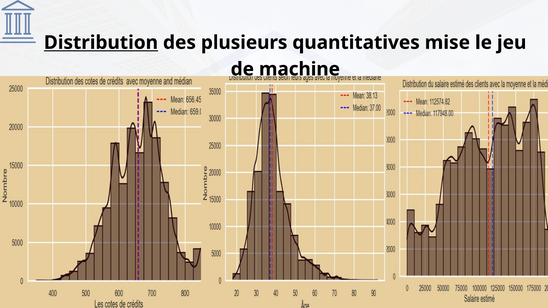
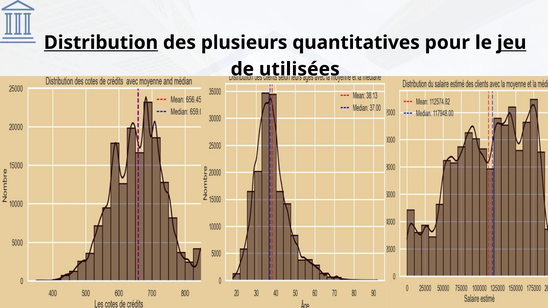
mise: mise -> pour
jeu underline: none -> present
machine: machine -> utilisées
